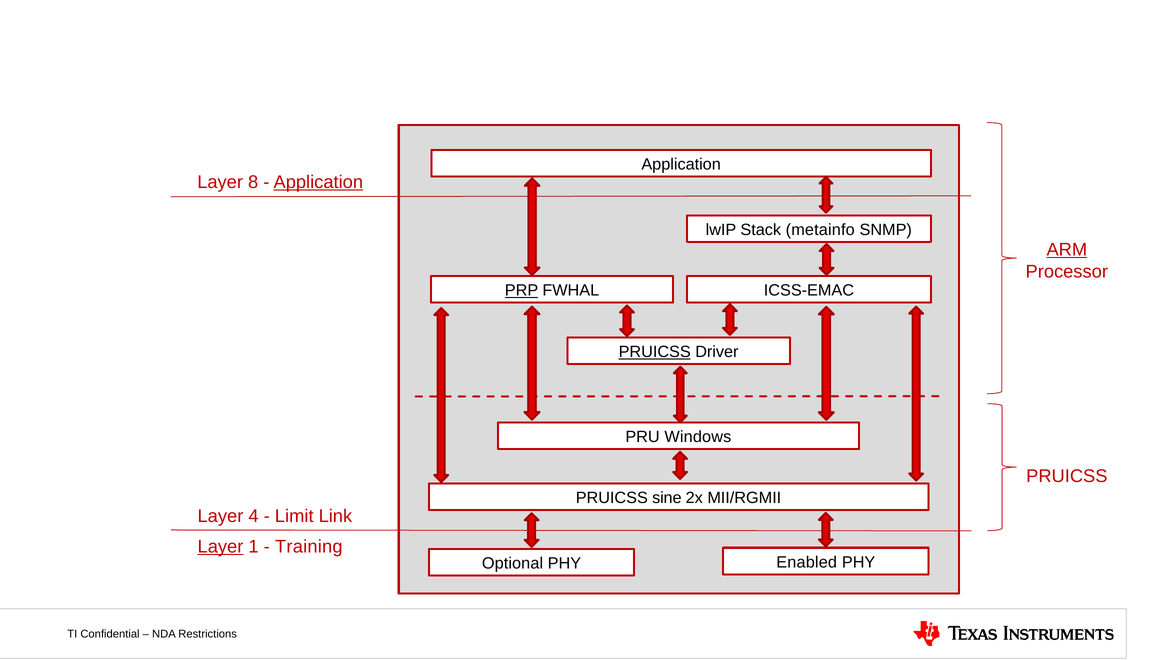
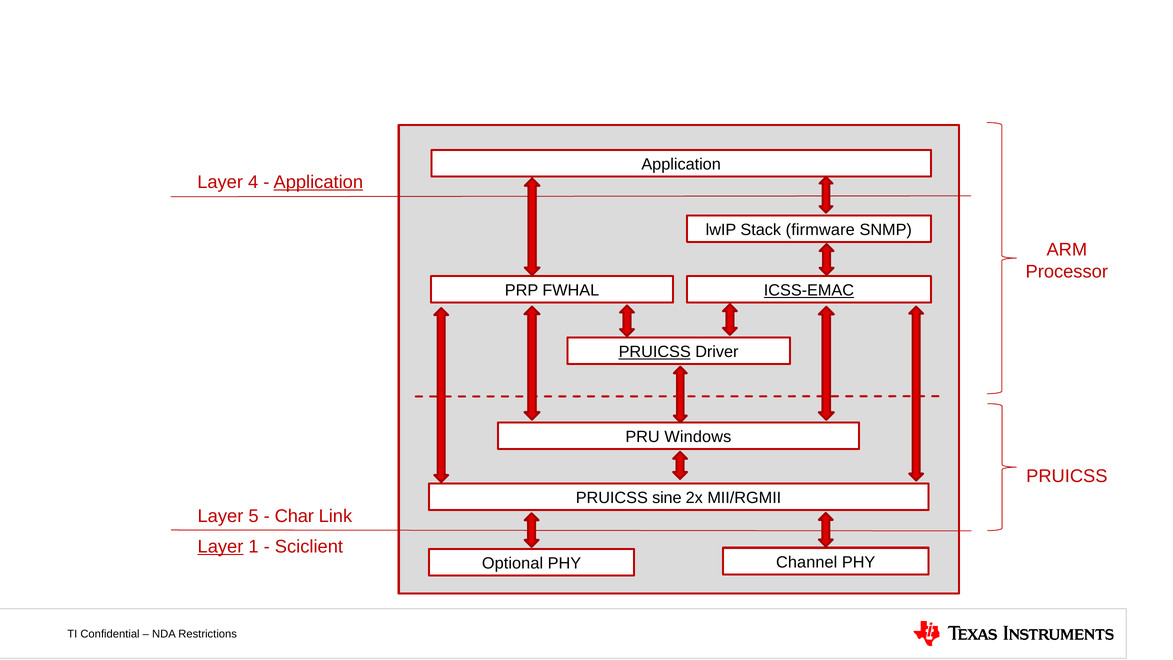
8: 8 -> 4
metainfo: metainfo -> firmware
ARM underline: present -> none
PRP underline: present -> none
ICSS-EMAC underline: none -> present
4: 4 -> 5
Limit: Limit -> Char
Training: Training -> Sciclient
Enabled: Enabled -> Channel
